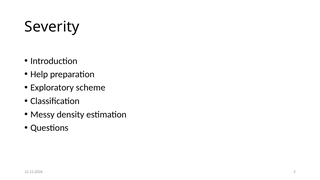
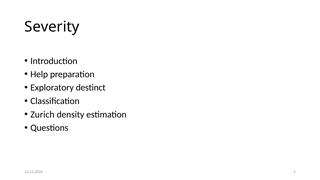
scheme: scheme -> destinct
Messy: Messy -> Zurich
